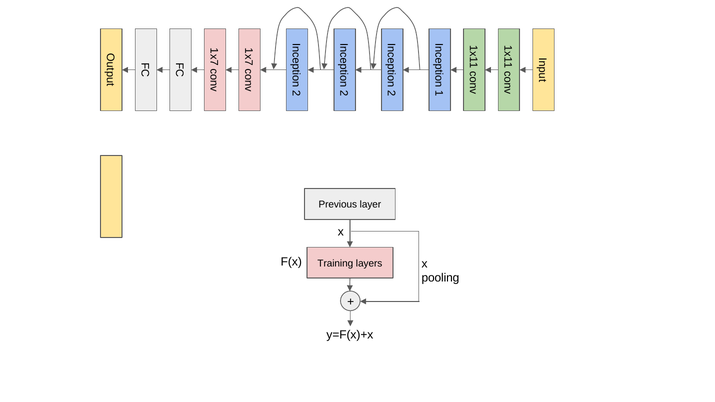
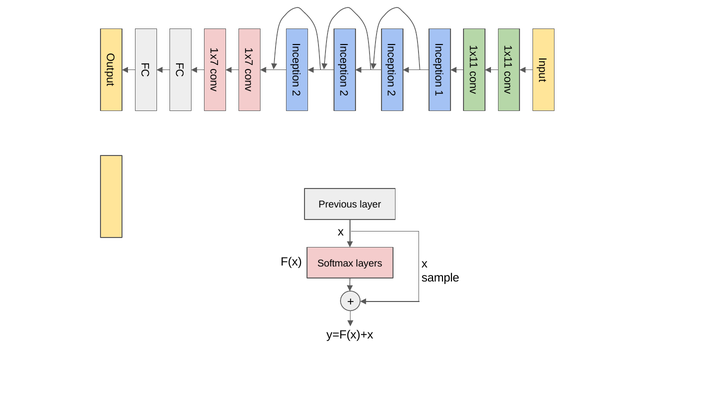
Training: Training -> Softmax
pooling: pooling -> sample
